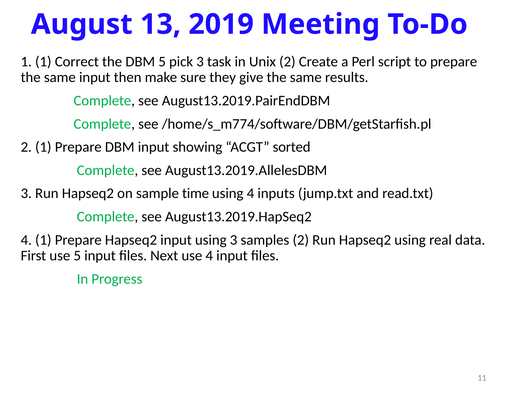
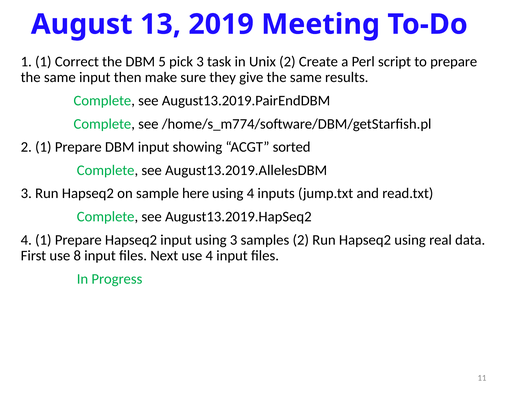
time: time -> here
use 5: 5 -> 8
